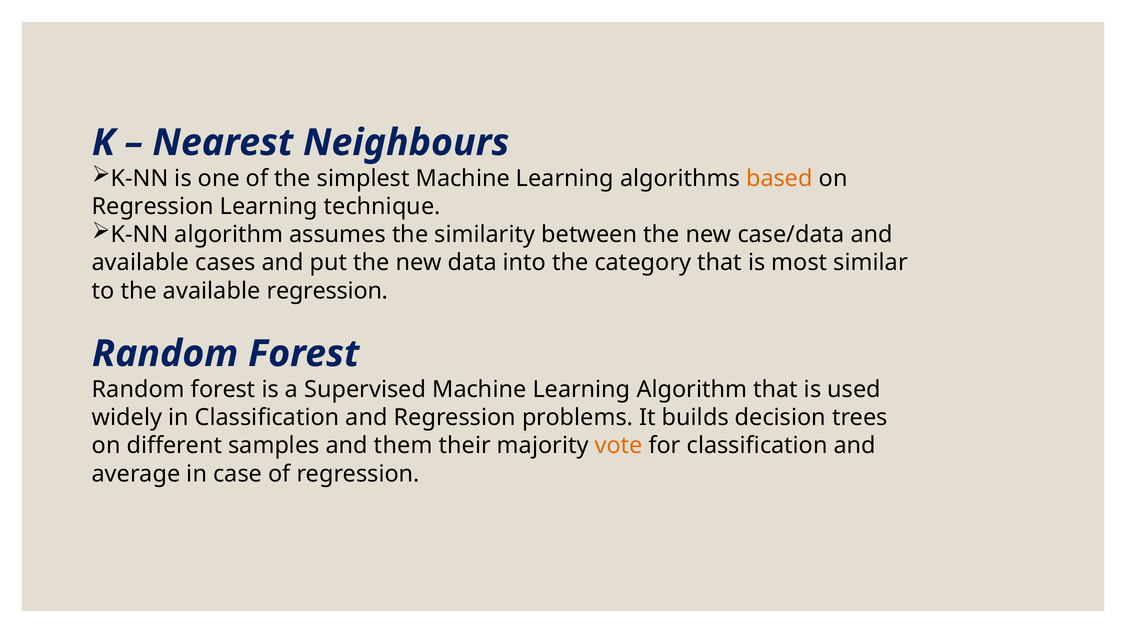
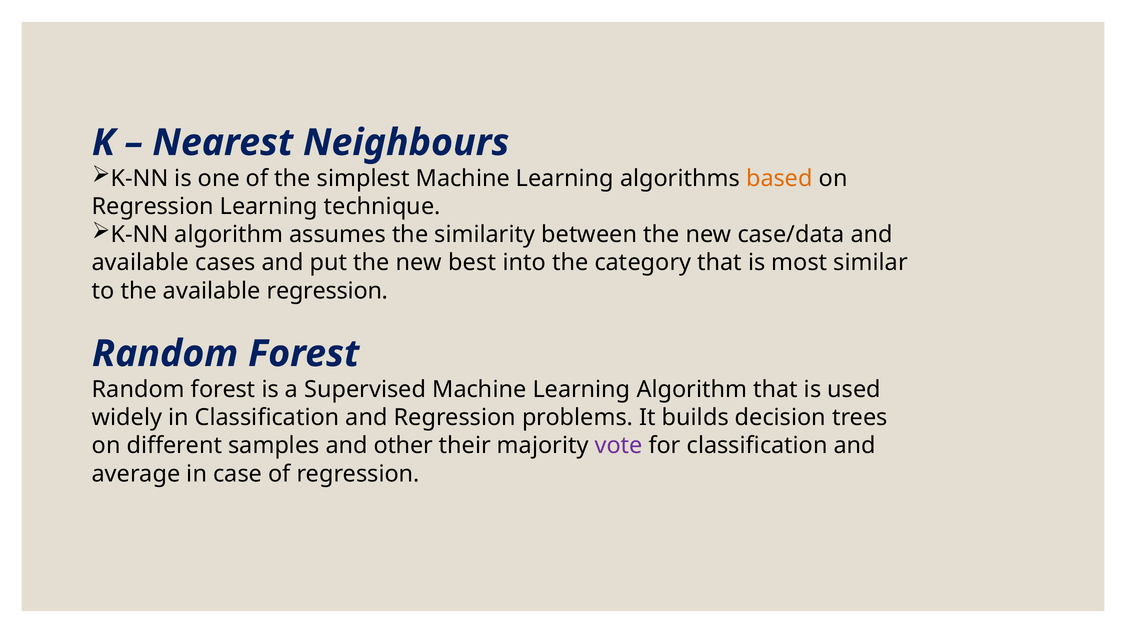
data: data -> best
them: them -> other
vote colour: orange -> purple
